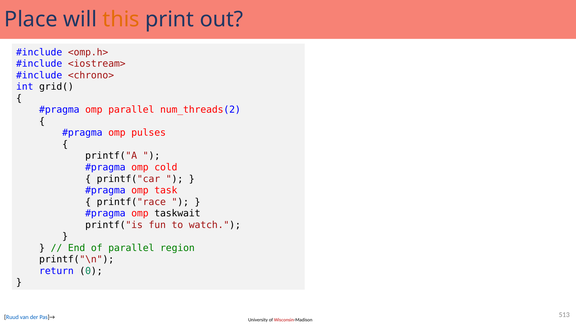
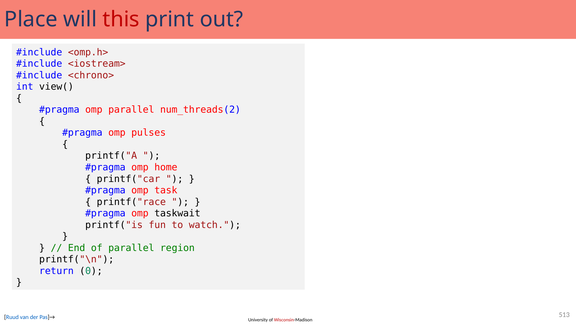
this colour: orange -> red
grid(: grid( -> view(
cold: cold -> home
